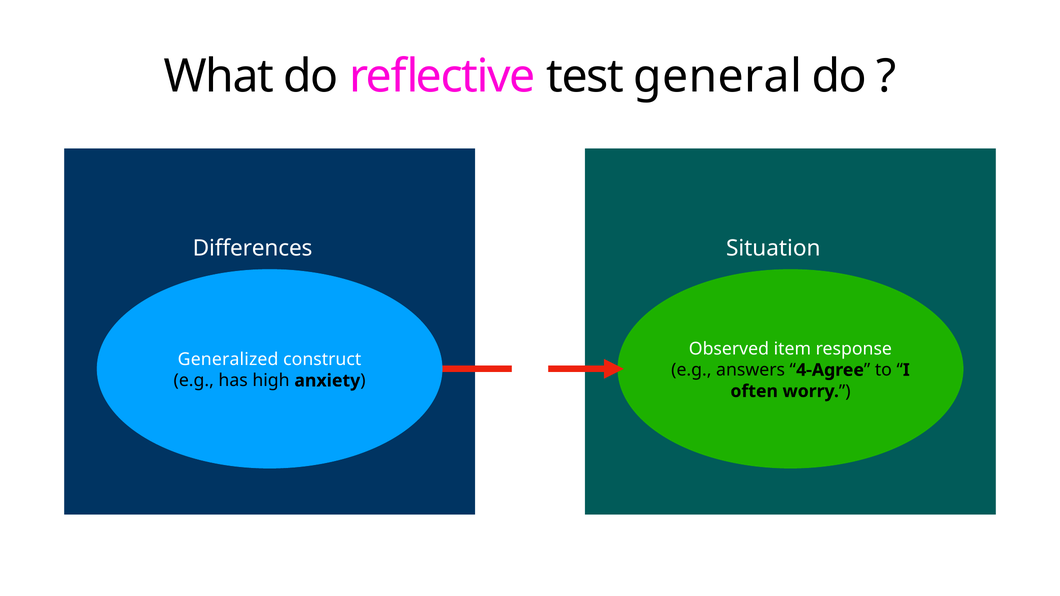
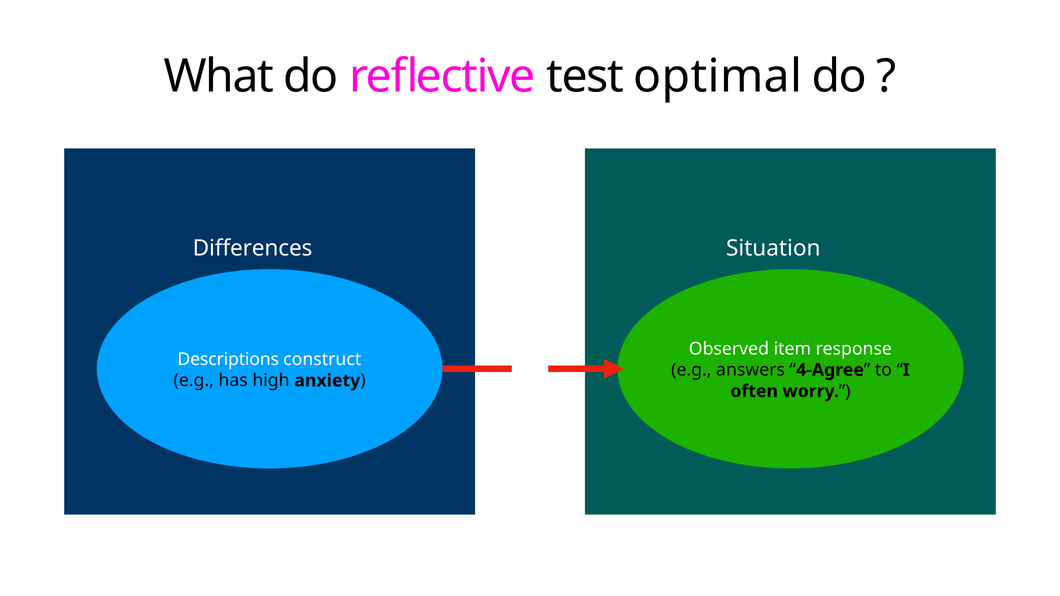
general: general -> optimal
Generalized: Generalized -> Descriptions
